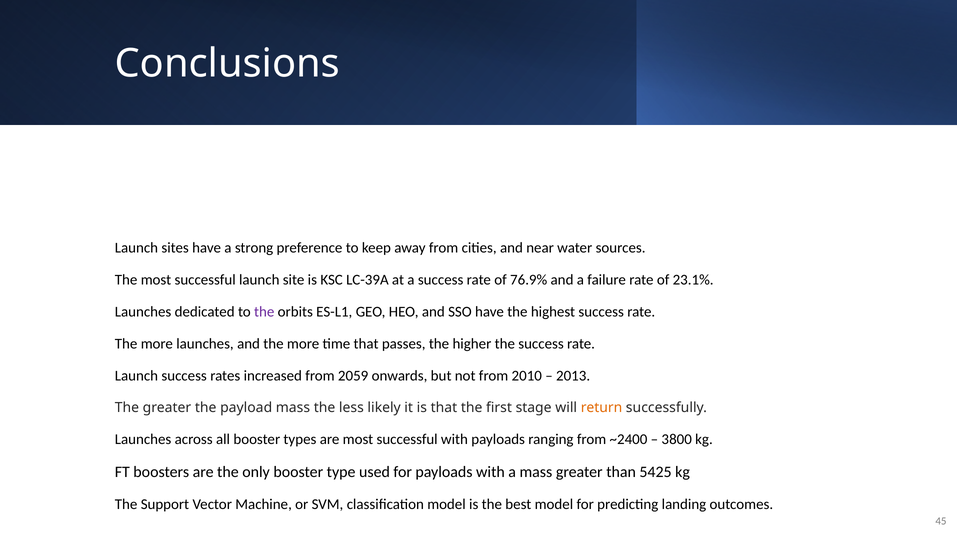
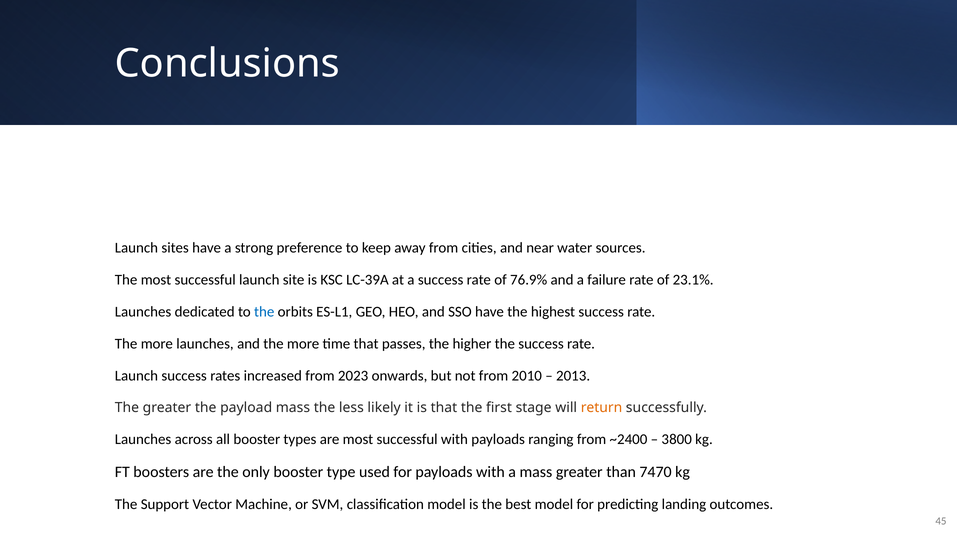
the at (264, 312) colour: purple -> blue
2059: 2059 -> 2023
5425: 5425 -> 7470
